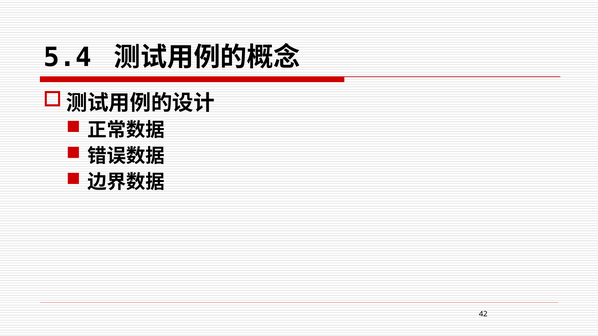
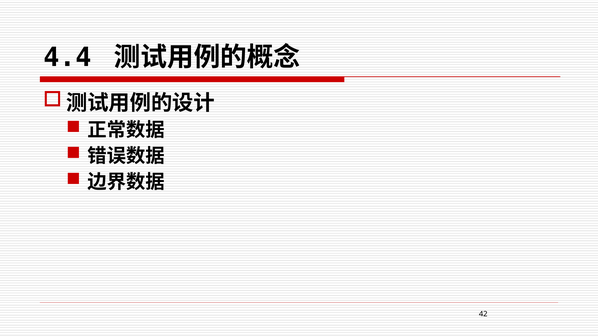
5.4: 5.4 -> 4.4
